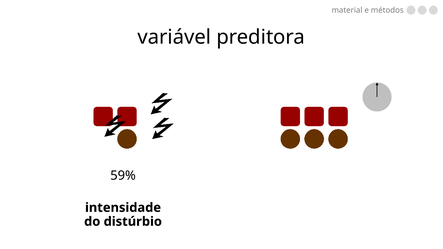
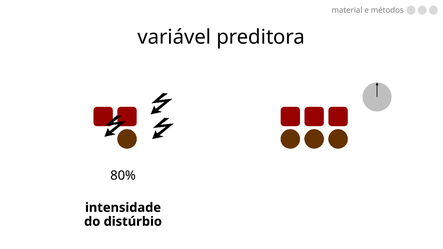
59%: 59% -> 80%
